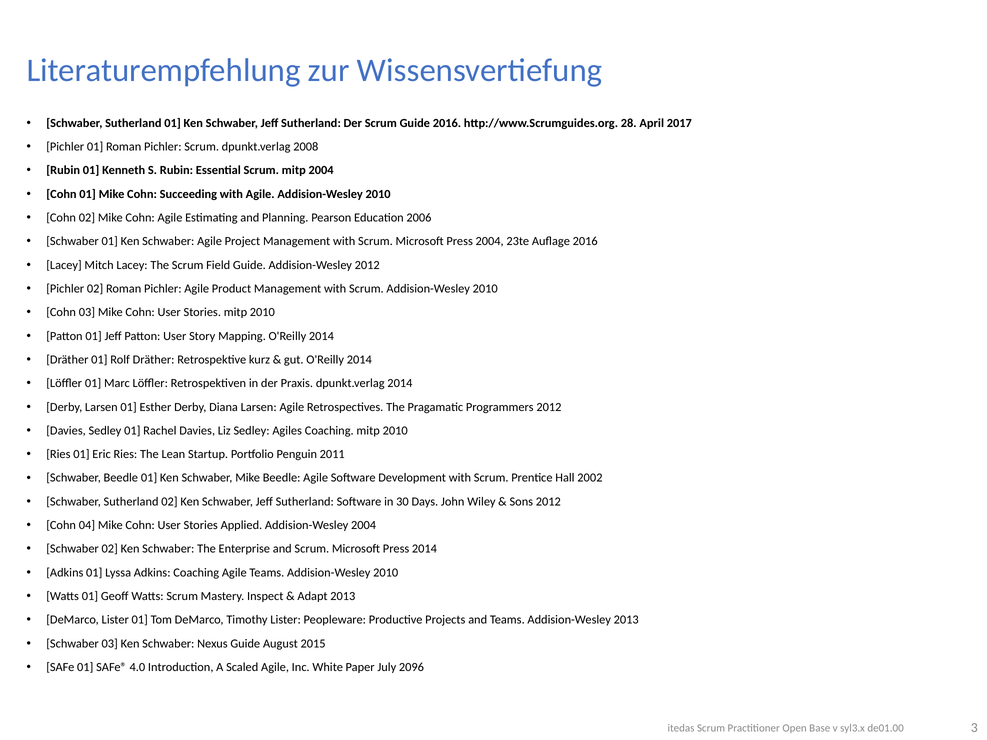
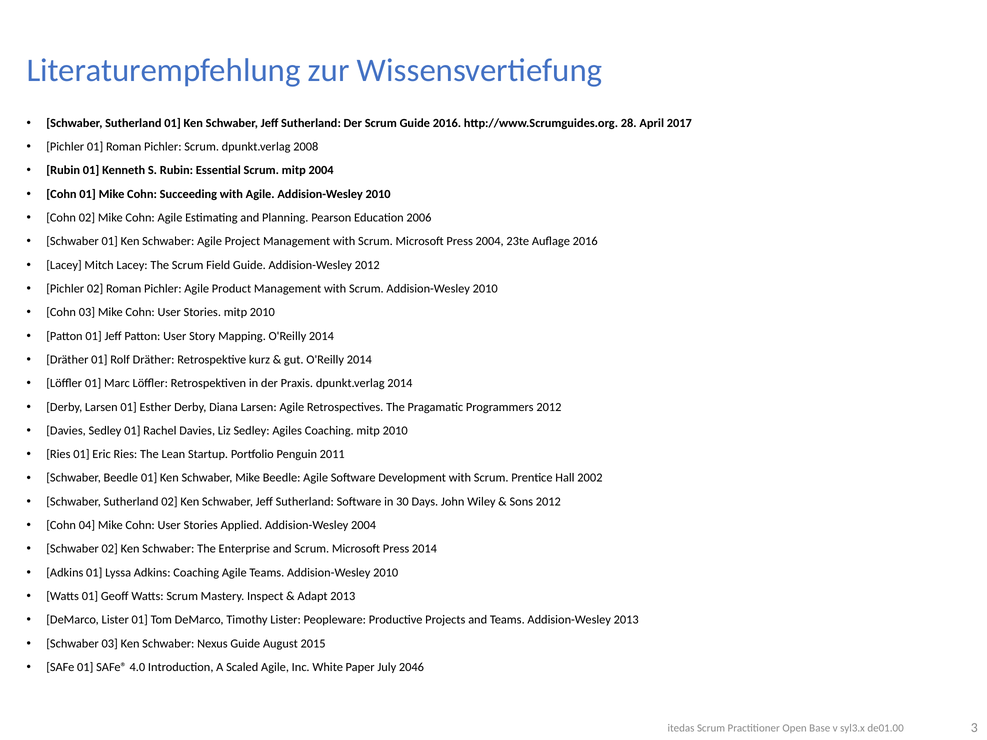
2096: 2096 -> 2046
